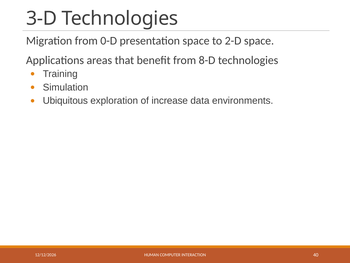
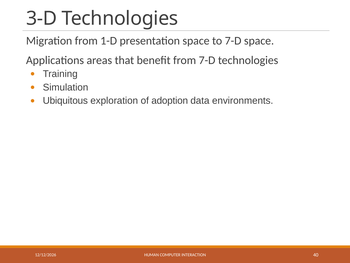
0-D: 0-D -> 1-D
to 2-D: 2-D -> 7-D
from 8-D: 8-D -> 7-D
increase: increase -> adoption
